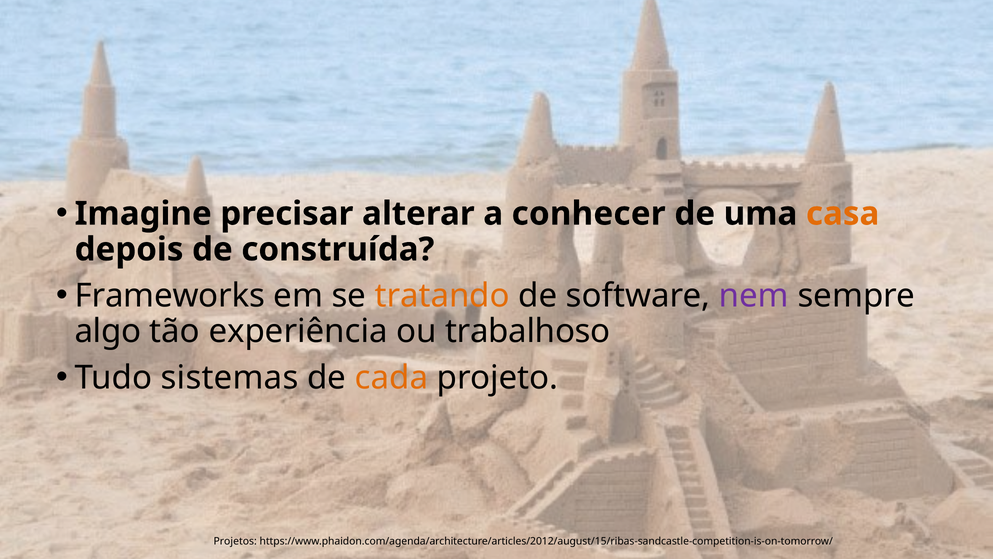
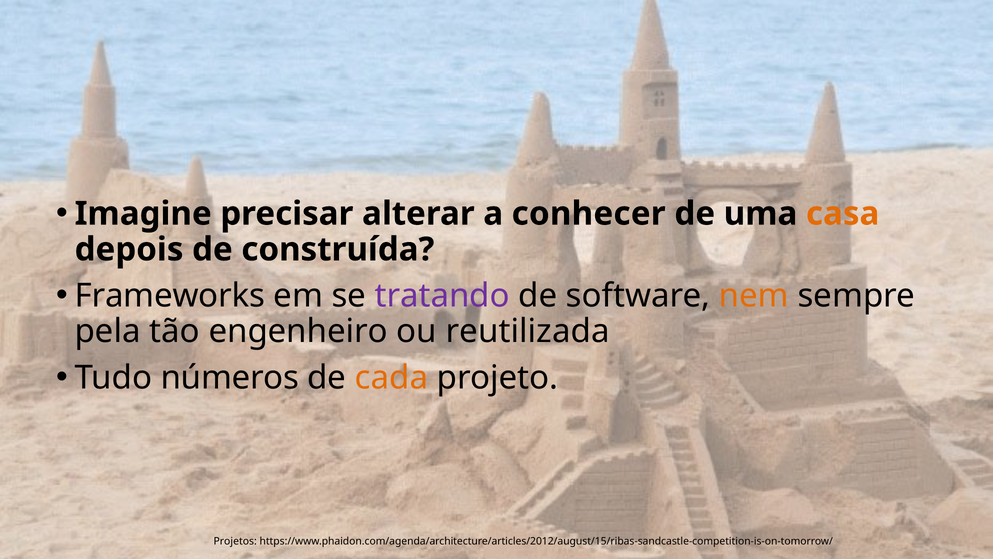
tratando colour: orange -> purple
nem colour: purple -> orange
algo: algo -> pela
experiência: experiência -> engenheiro
trabalhoso: trabalhoso -> reutilizada
sistemas: sistemas -> números
